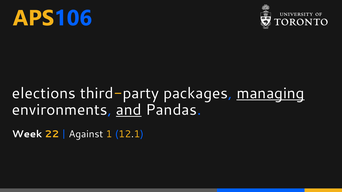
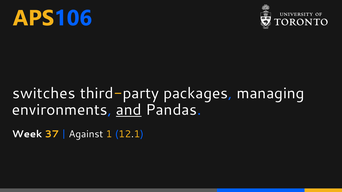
elections: elections -> switches
managing underline: present -> none
22: 22 -> 37
